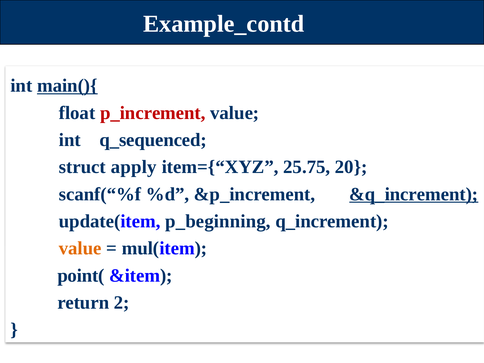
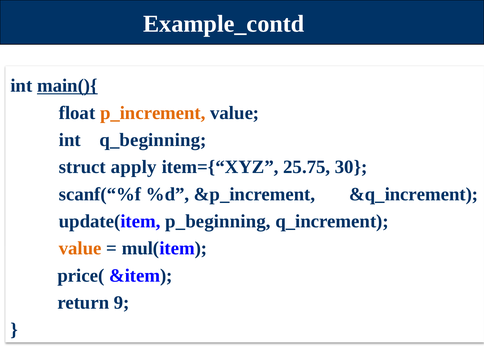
p_increment colour: red -> orange
q_sequenced: q_sequenced -> q_beginning
20: 20 -> 30
&q_increment underline: present -> none
point(: point( -> price(
2: 2 -> 9
